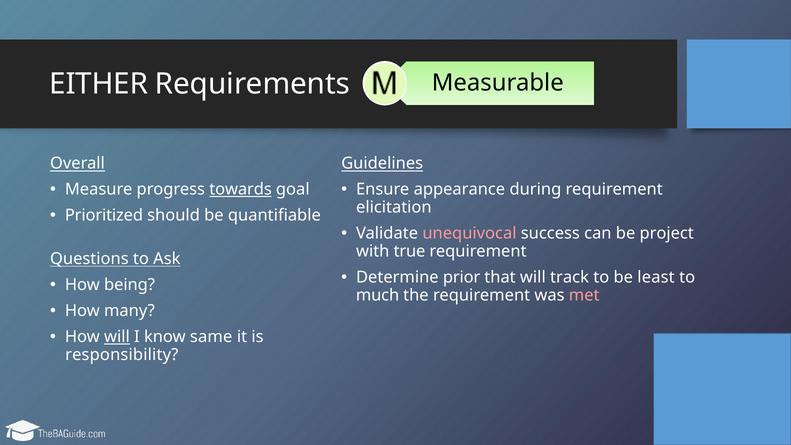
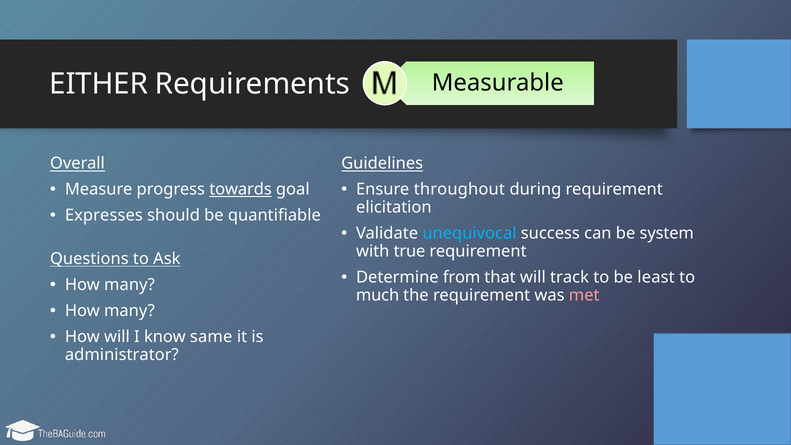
appearance: appearance -> throughout
Prioritized: Prioritized -> Expresses
unequivocal colour: pink -> light blue
project: project -> system
prior: prior -> from
being at (130, 285): being -> many
will at (117, 337) underline: present -> none
responsibility: responsibility -> administrator
